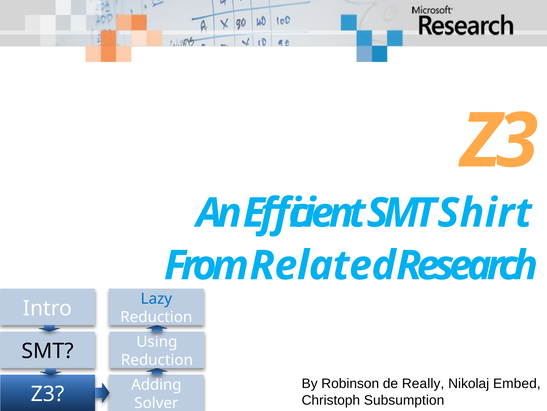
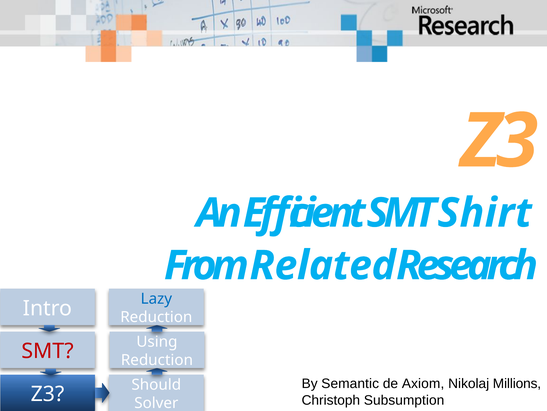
SMT at (48, 351) colour: black -> red
Robinson: Robinson -> Semantic
Really: Really -> Axiom
Embed: Embed -> Millions
Adding: Adding -> Should
